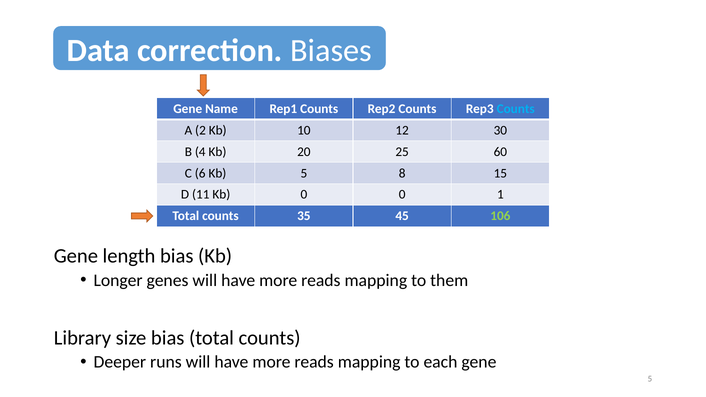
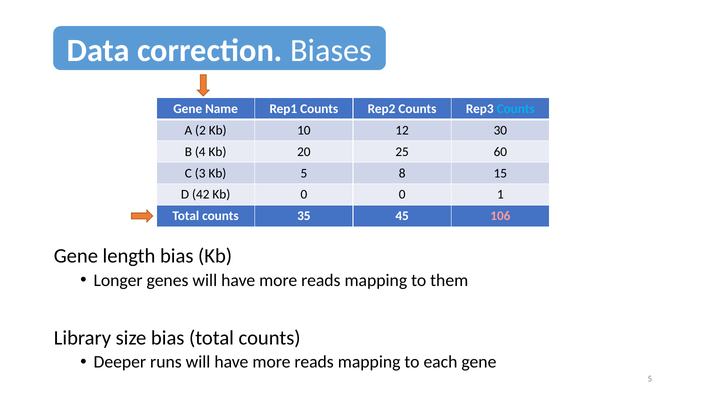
6: 6 -> 3
11: 11 -> 42
106 colour: light green -> pink
